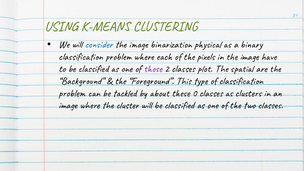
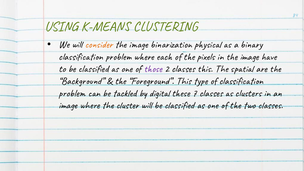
consider colour: blue -> orange
classes plot: plot -> this
about: about -> digital
0: 0 -> 7
